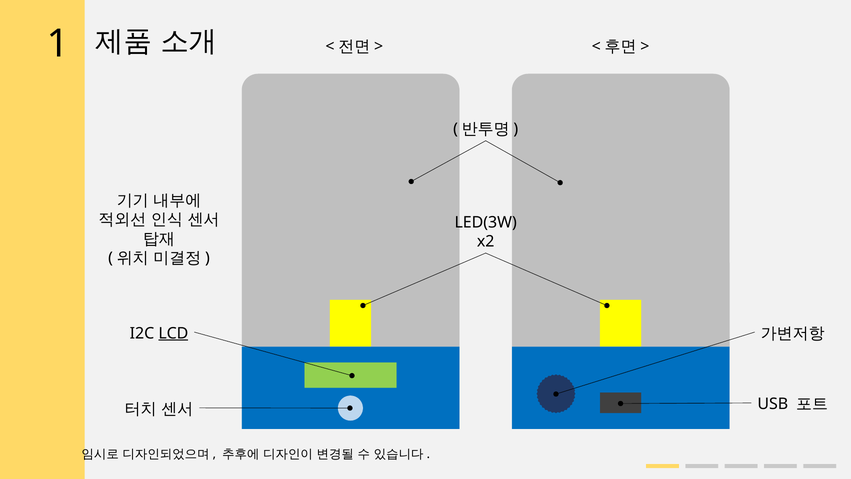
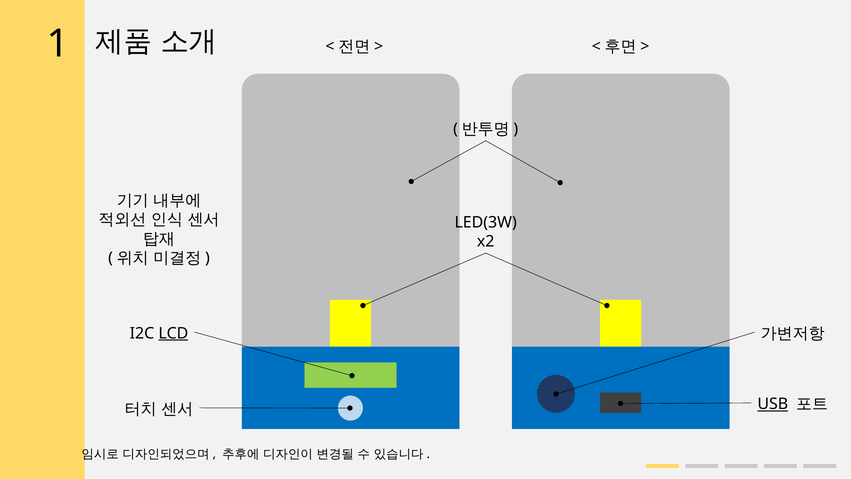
USB underline: none -> present
